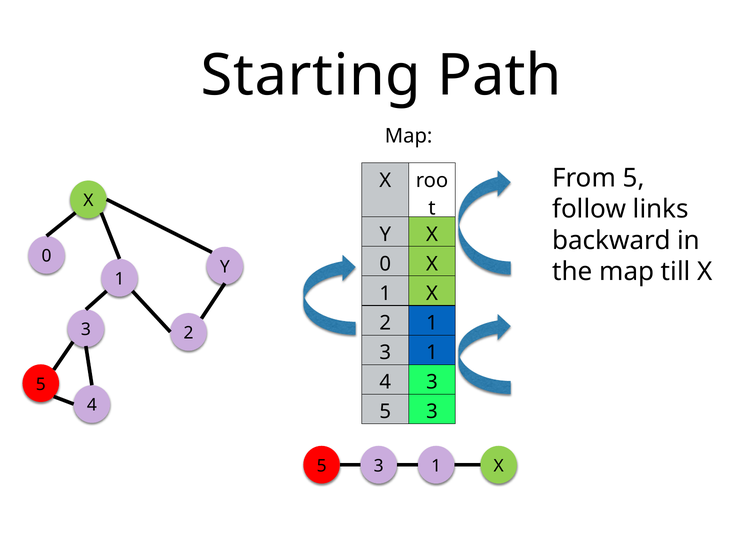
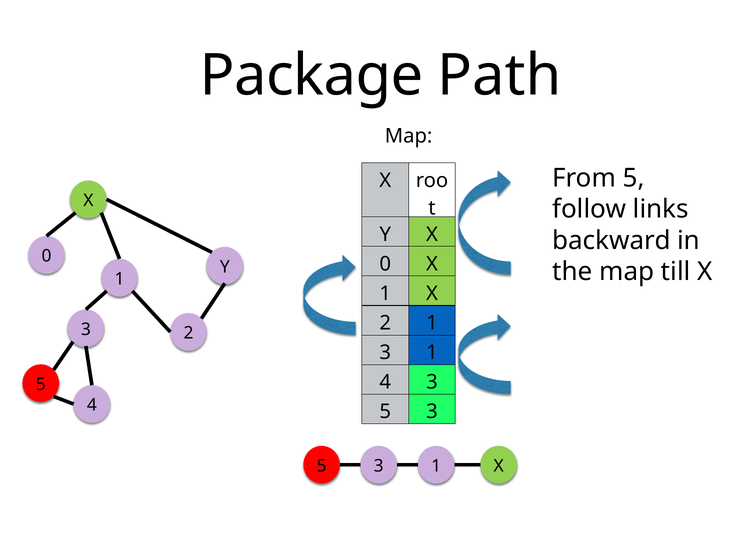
Starting: Starting -> Package
